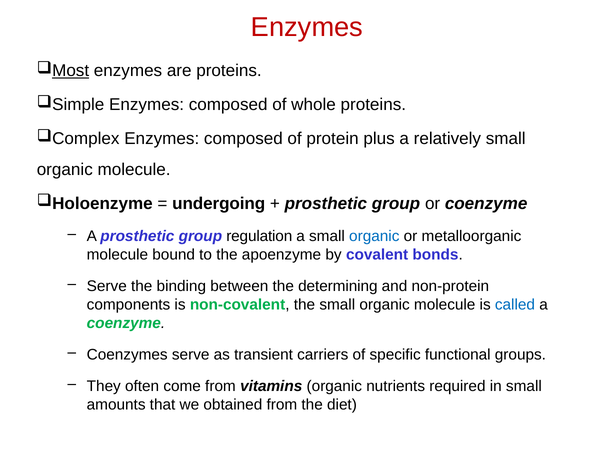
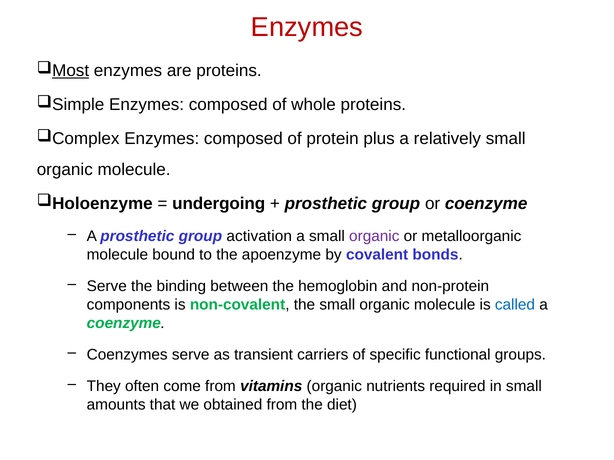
regulation: regulation -> activation
organic at (374, 236) colour: blue -> purple
determining: determining -> hemoglobin
